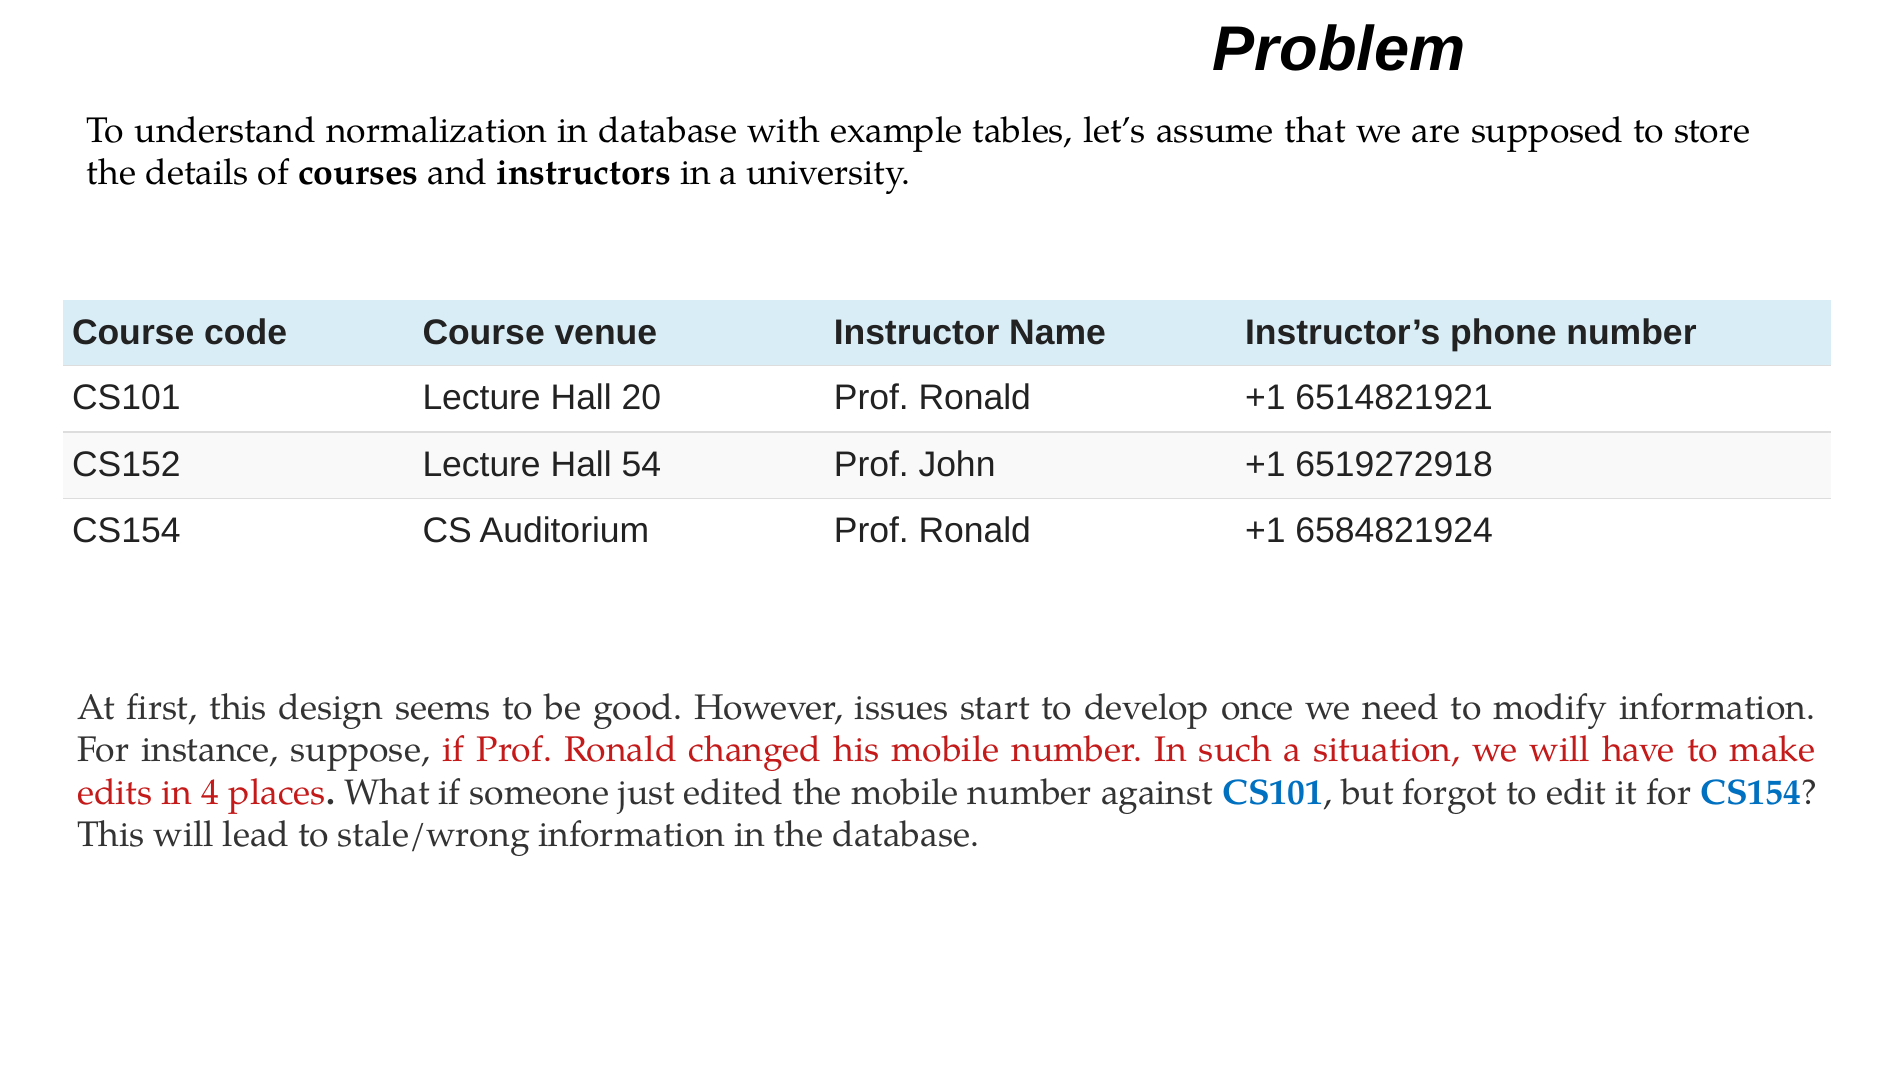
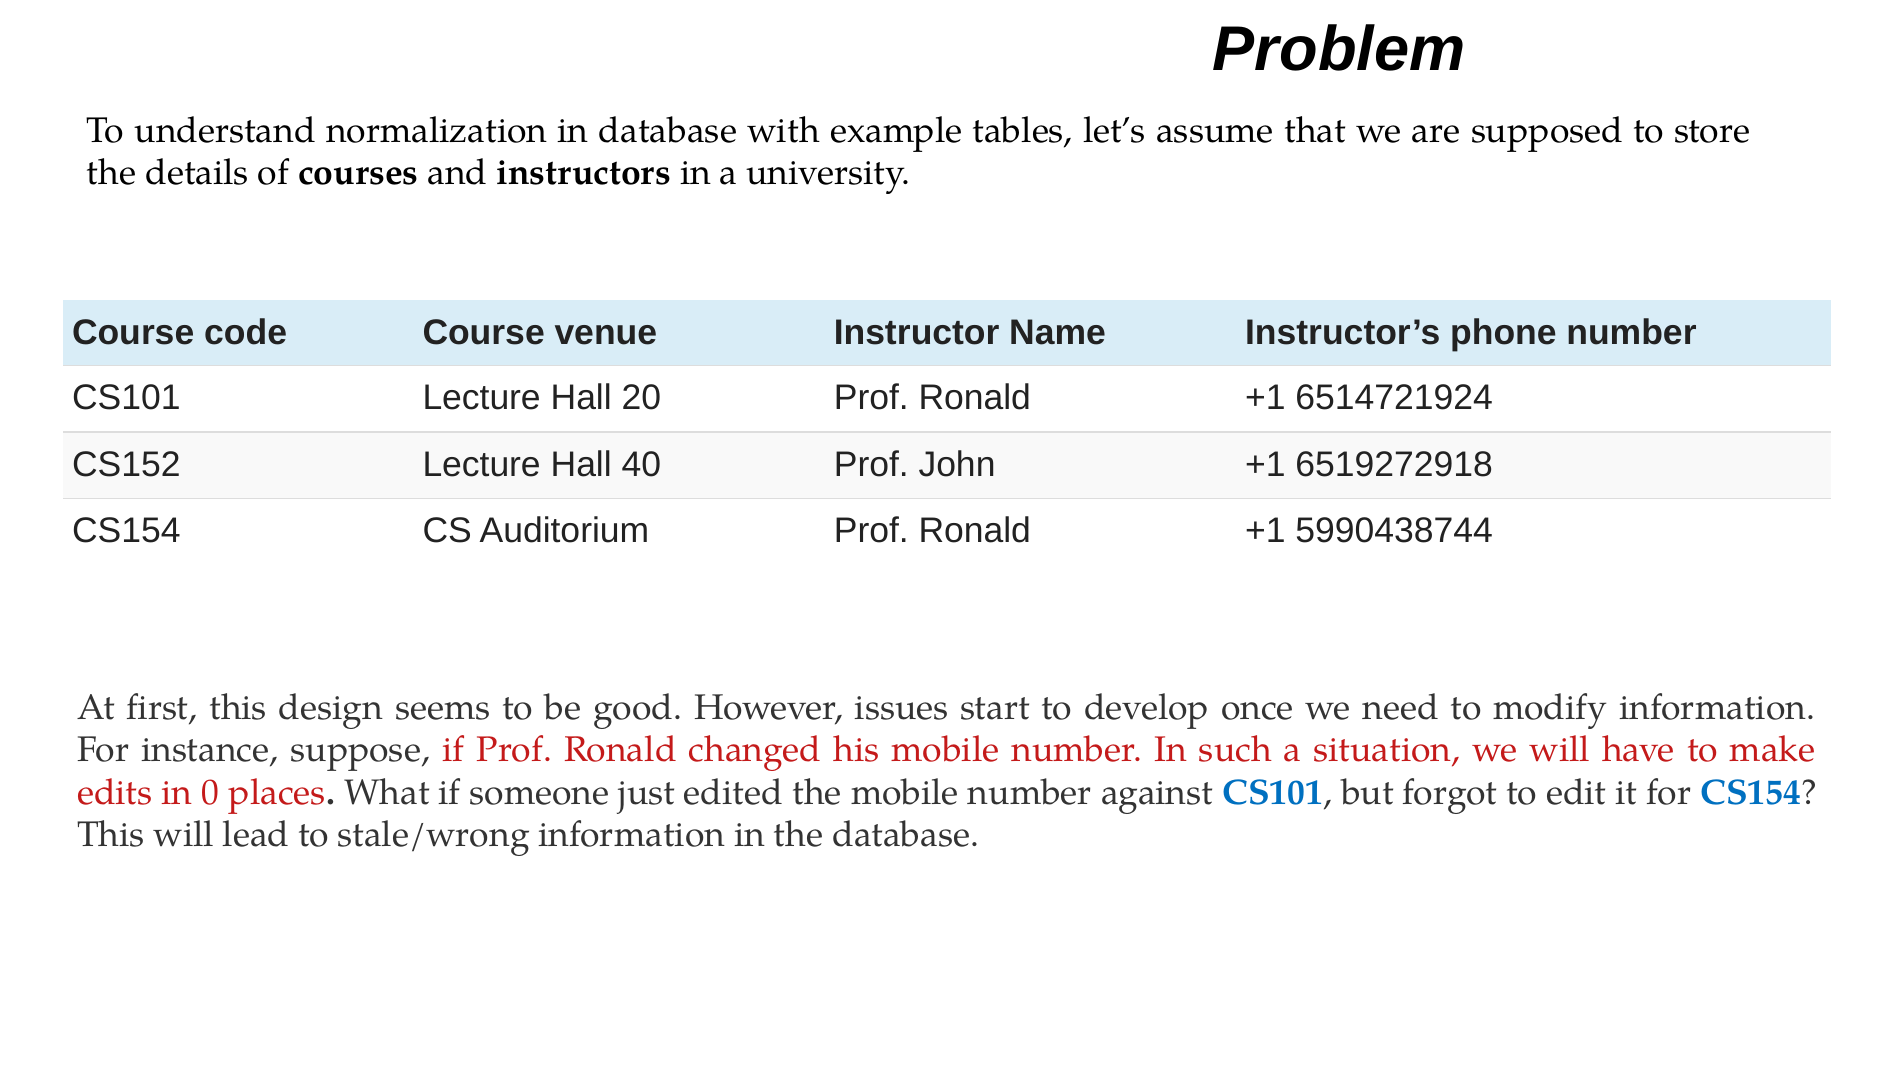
6514821921: 6514821921 -> 6514721924
54: 54 -> 40
6584821924: 6584821924 -> 5990438744
4: 4 -> 0
